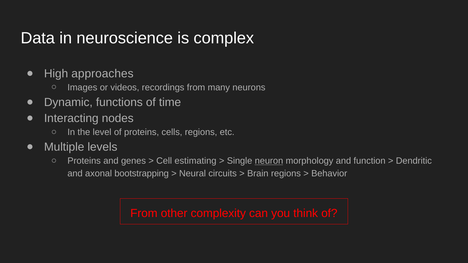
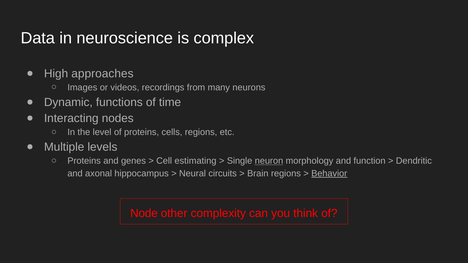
bootstrapping: bootstrapping -> hippocampus
Behavior underline: none -> present
From at (144, 213): From -> Node
